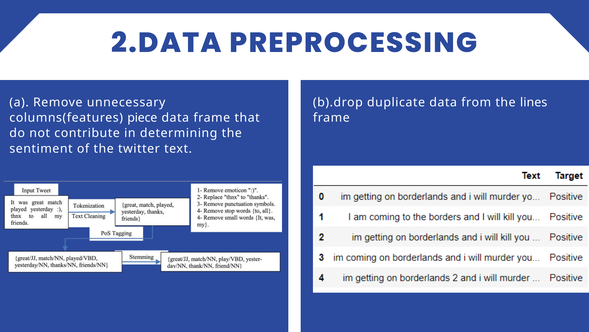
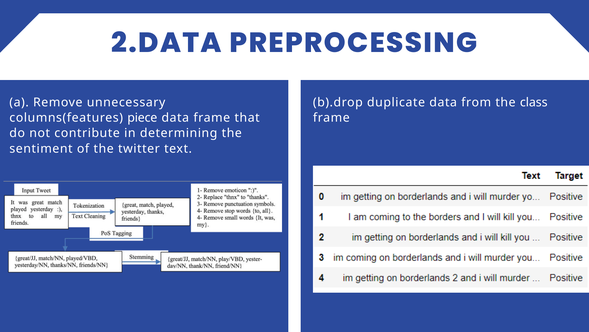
lines: lines -> class
